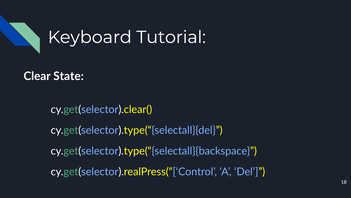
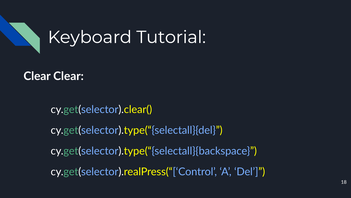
Clear State: State -> Clear
